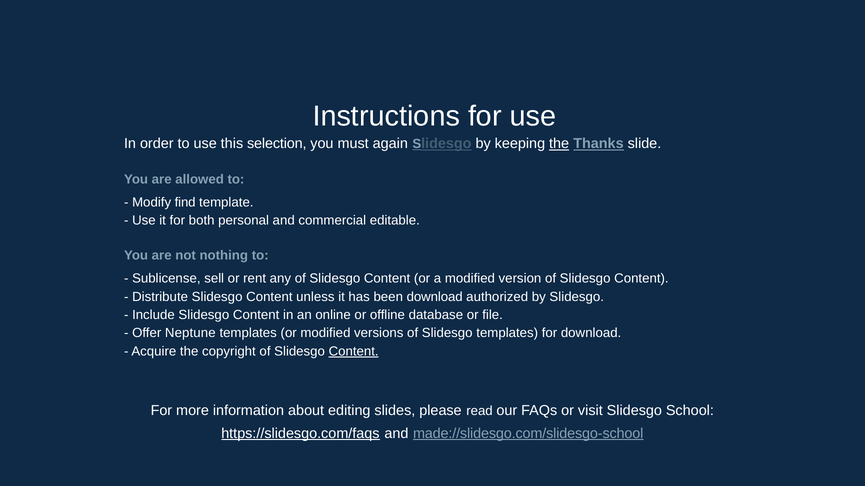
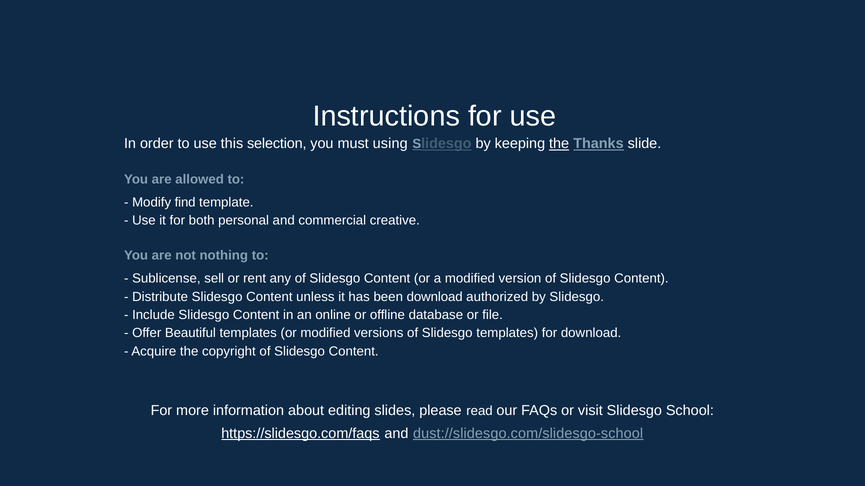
again: again -> using
editable: editable -> creative
Neptune: Neptune -> Beautiful
Content at (354, 352) underline: present -> none
made://slidesgo.com/slidesgo-school: made://slidesgo.com/slidesgo-school -> dust://slidesgo.com/slidesgo-school
